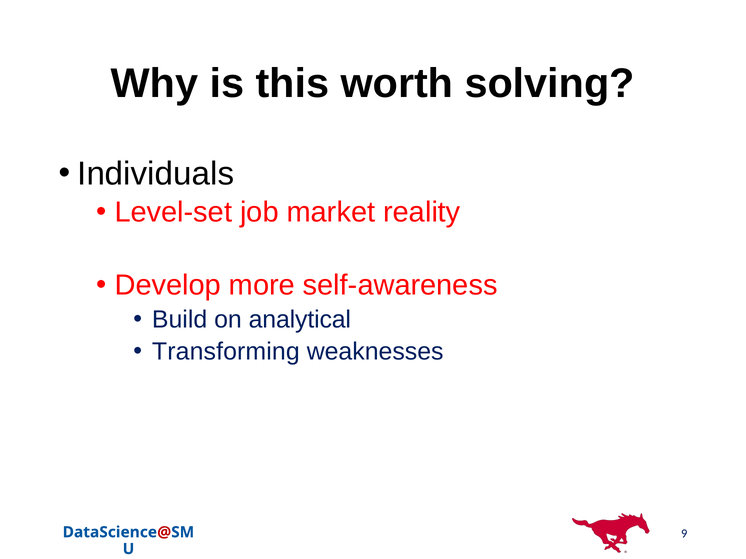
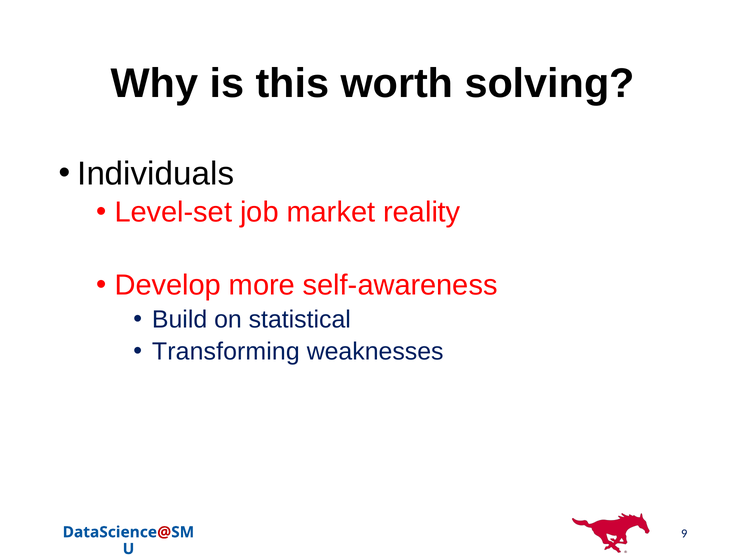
analytical: analytical -> statistical
